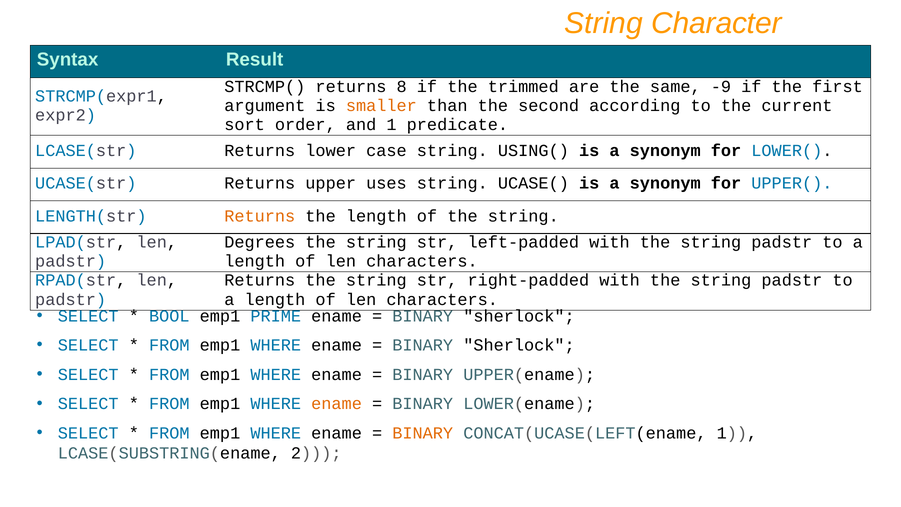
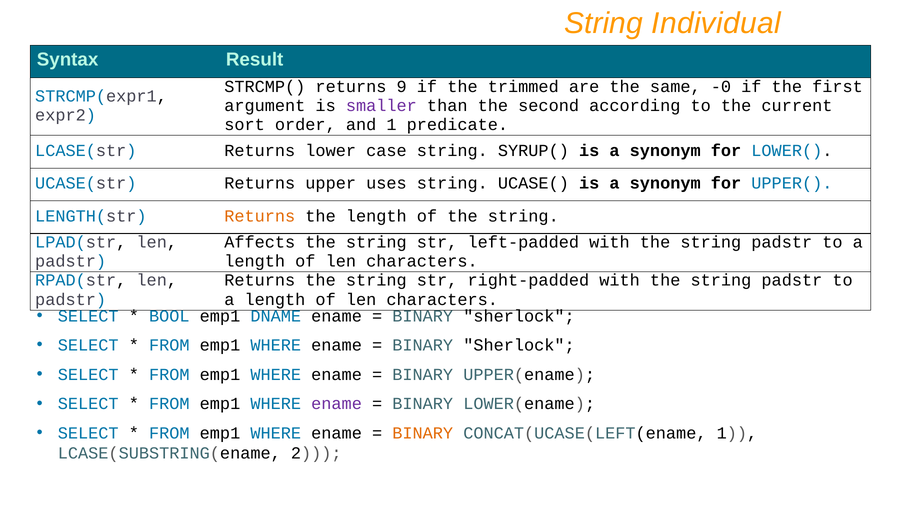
Character: Character -> Individual
8: 8 -> 9
-9: -9 -> -0
smaller colour: orange -> purple
USING(: USING( -> SYRUP(
Degrees: Degrees -> Affects
PRIME: PRIME -> DNAME
ename at (337, 404) colour: orange -> purple
